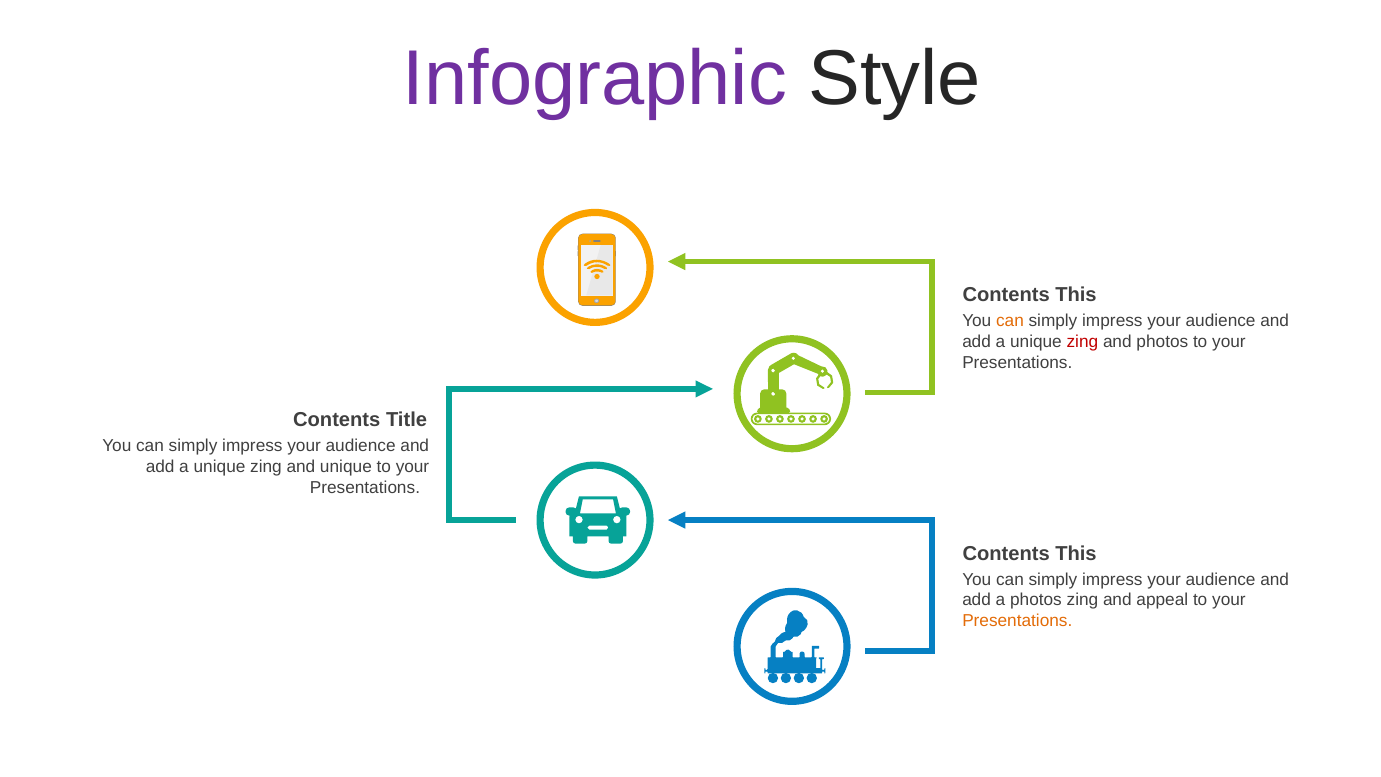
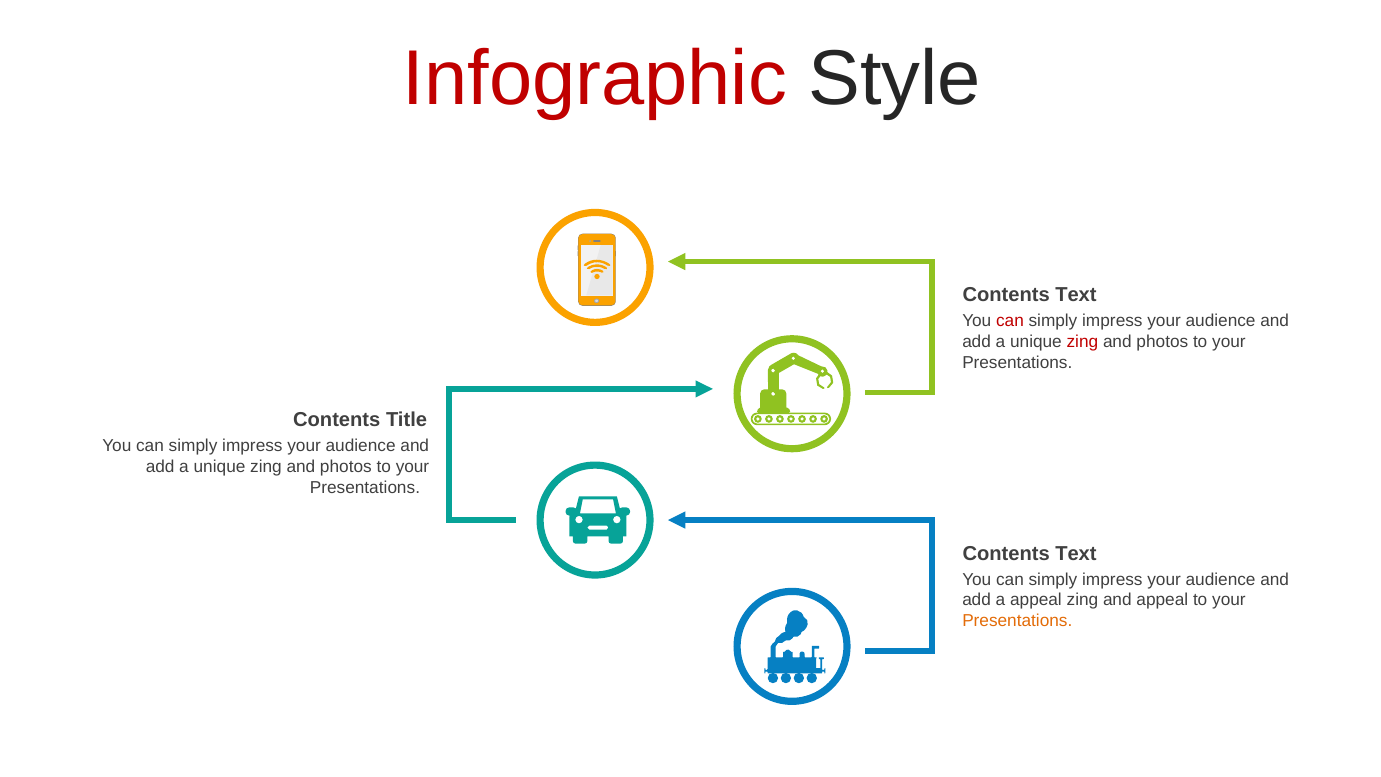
Infographic colour: purple -> red
This at (1076, 295): This -> Text
can at (1010, 321) colour: orange -> red
unique at (346, 467): unique -> photos
This at (1076, 553): This -> Text
a photos: photos -> appeal
